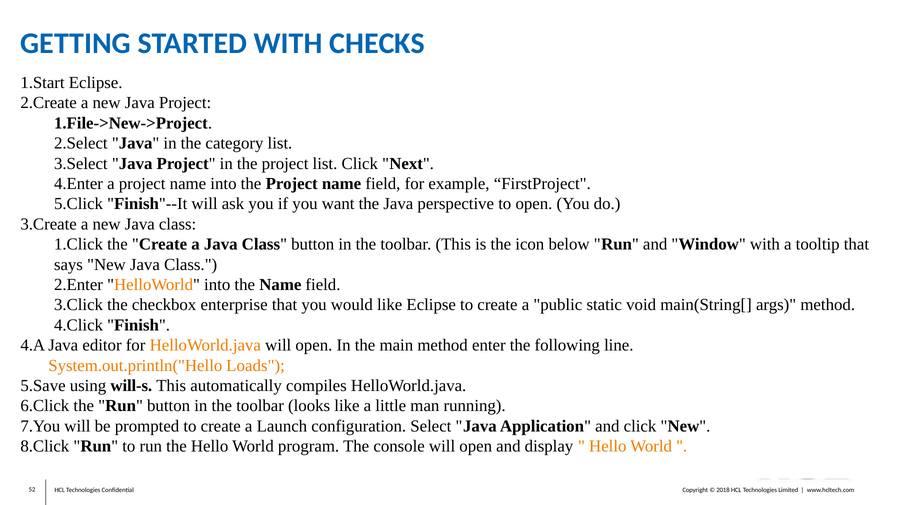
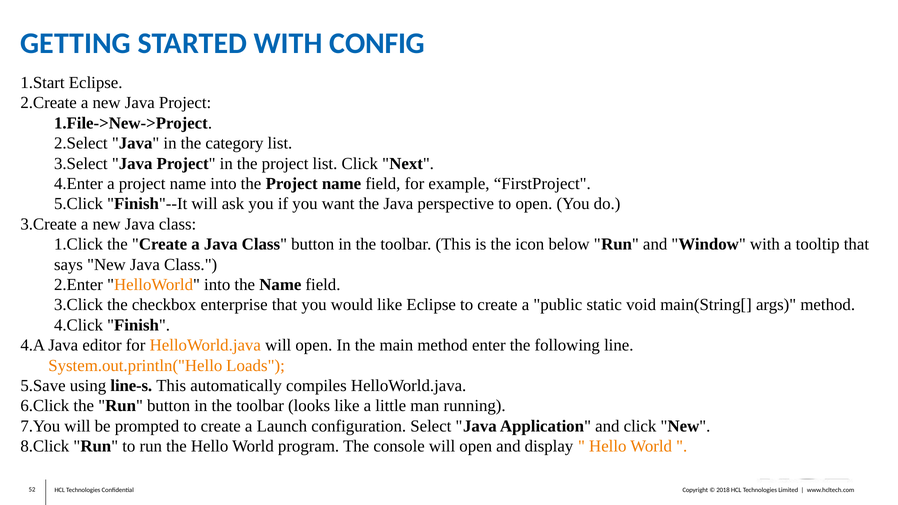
CHECKS: CHECKS -> CONFIG
will-s: will-s -> line-s
